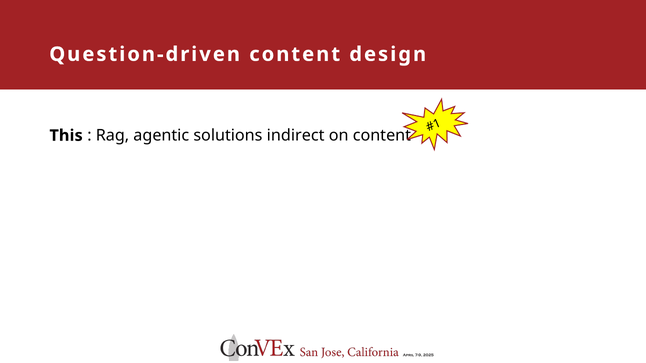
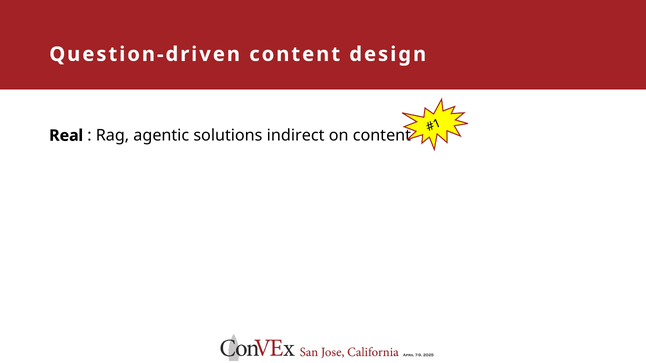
This: This -> Real
